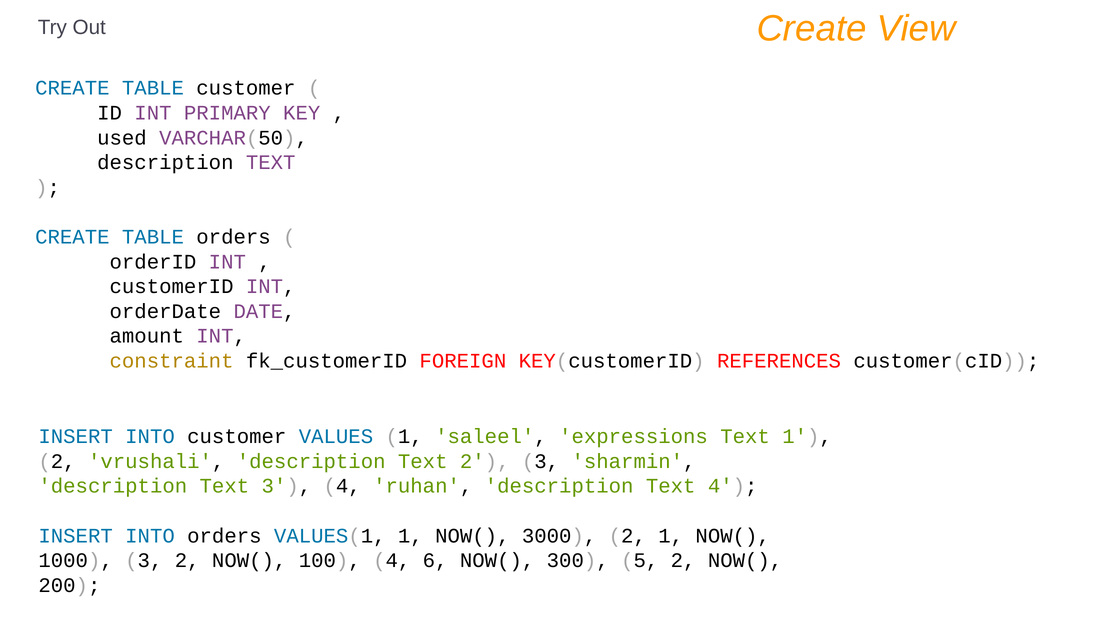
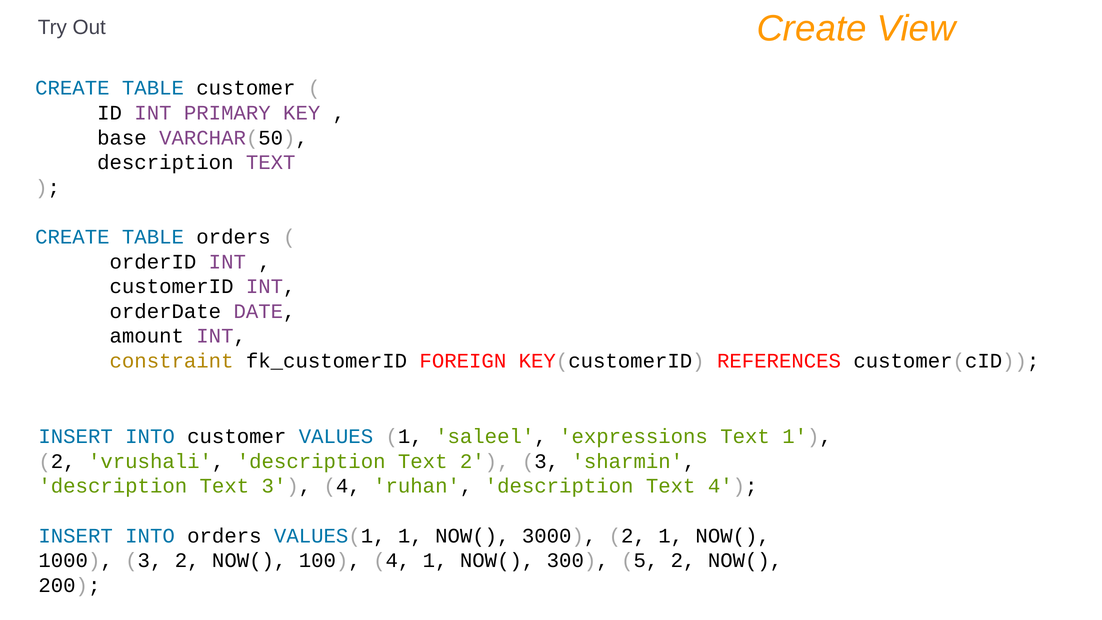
used: used -> base
4 6: 6 -> 1
